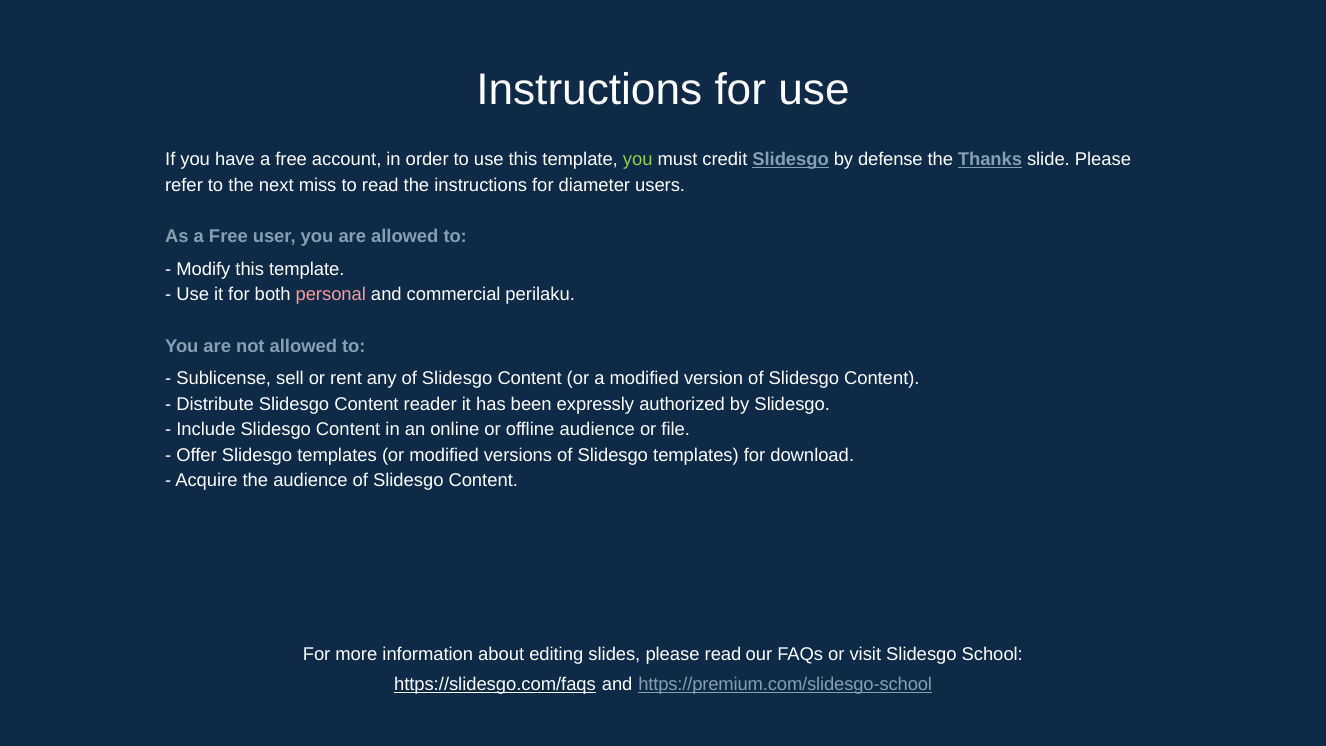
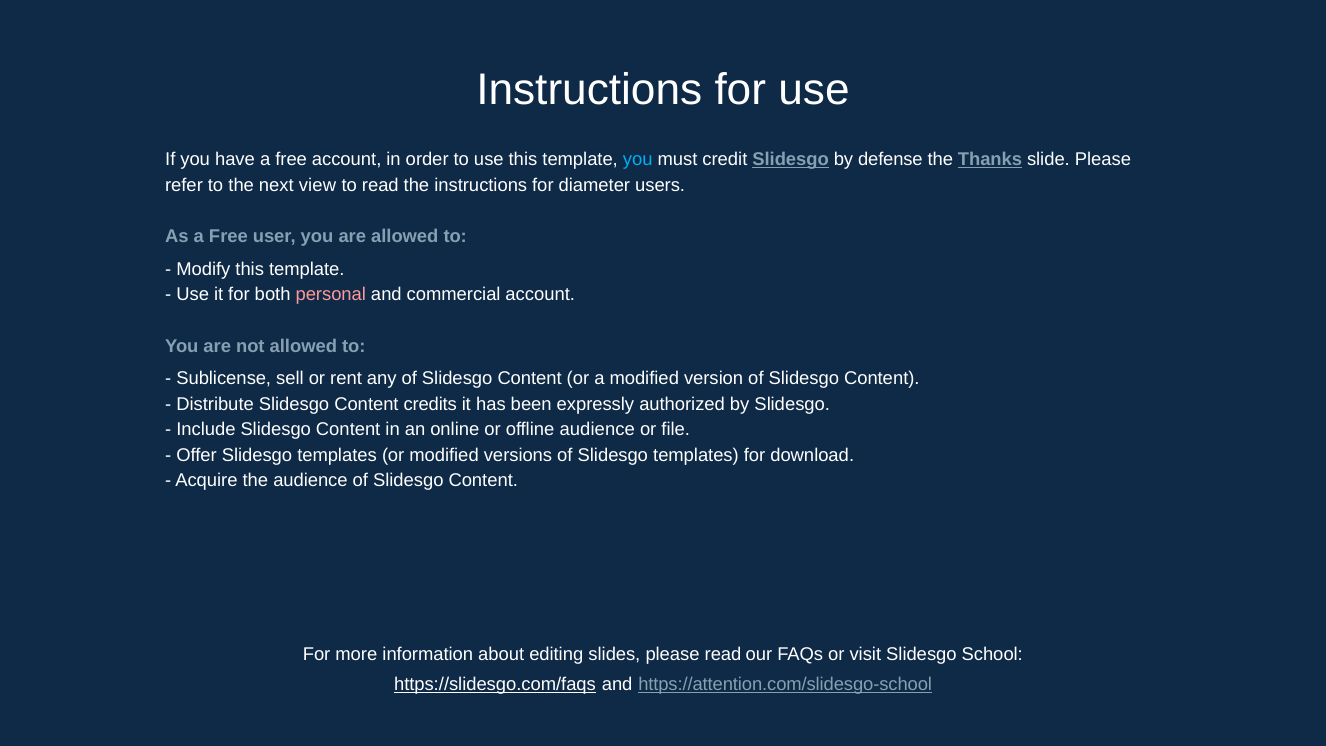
you at (638, 160) colour: light green -> light blue
miss: miss -> view
commercial perilaku: perilaku -> account
reader: reader -> credits
https://premium.com/slidesgo-school: https://premium.com/slidesgo-school -> https://attention.com/slidesgo-school
